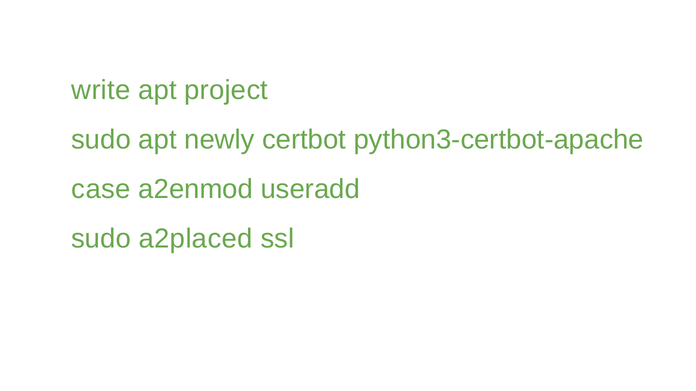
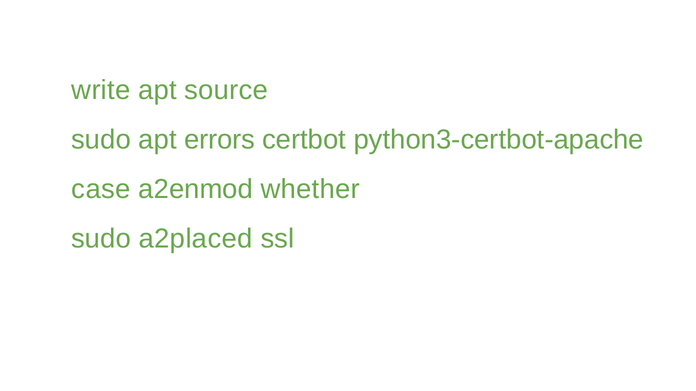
project: project -> source
newly: newly -> errors
useradd: useradd -> whether
